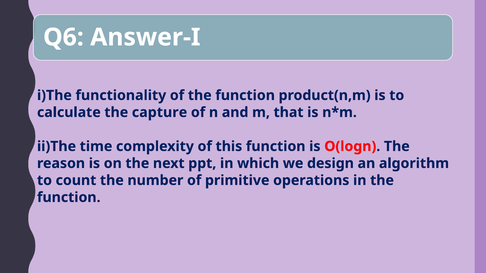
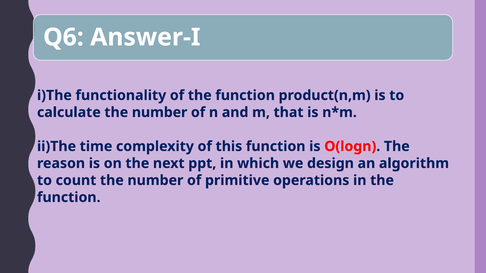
calculate the capture: capture -> number
